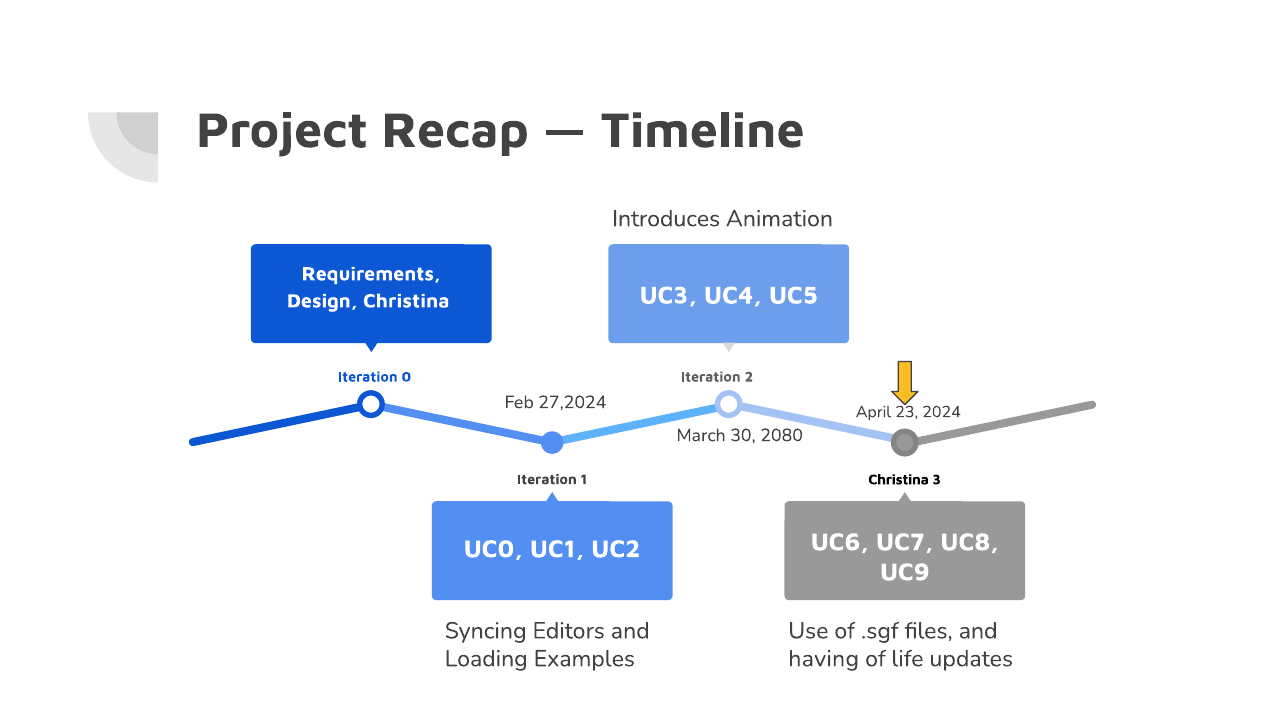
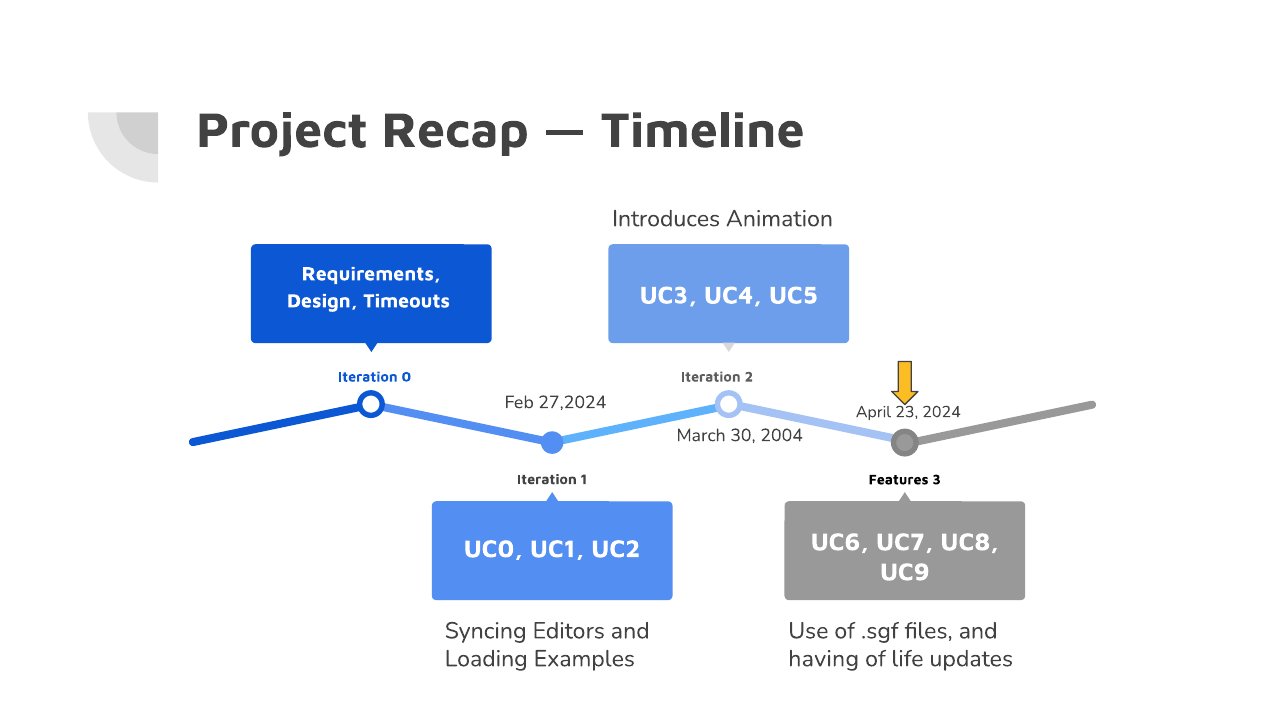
Design Christina: Christina -> Timeouts
2080: 2080 -> 2004
Christina at (899, 479): Christina -> Features
